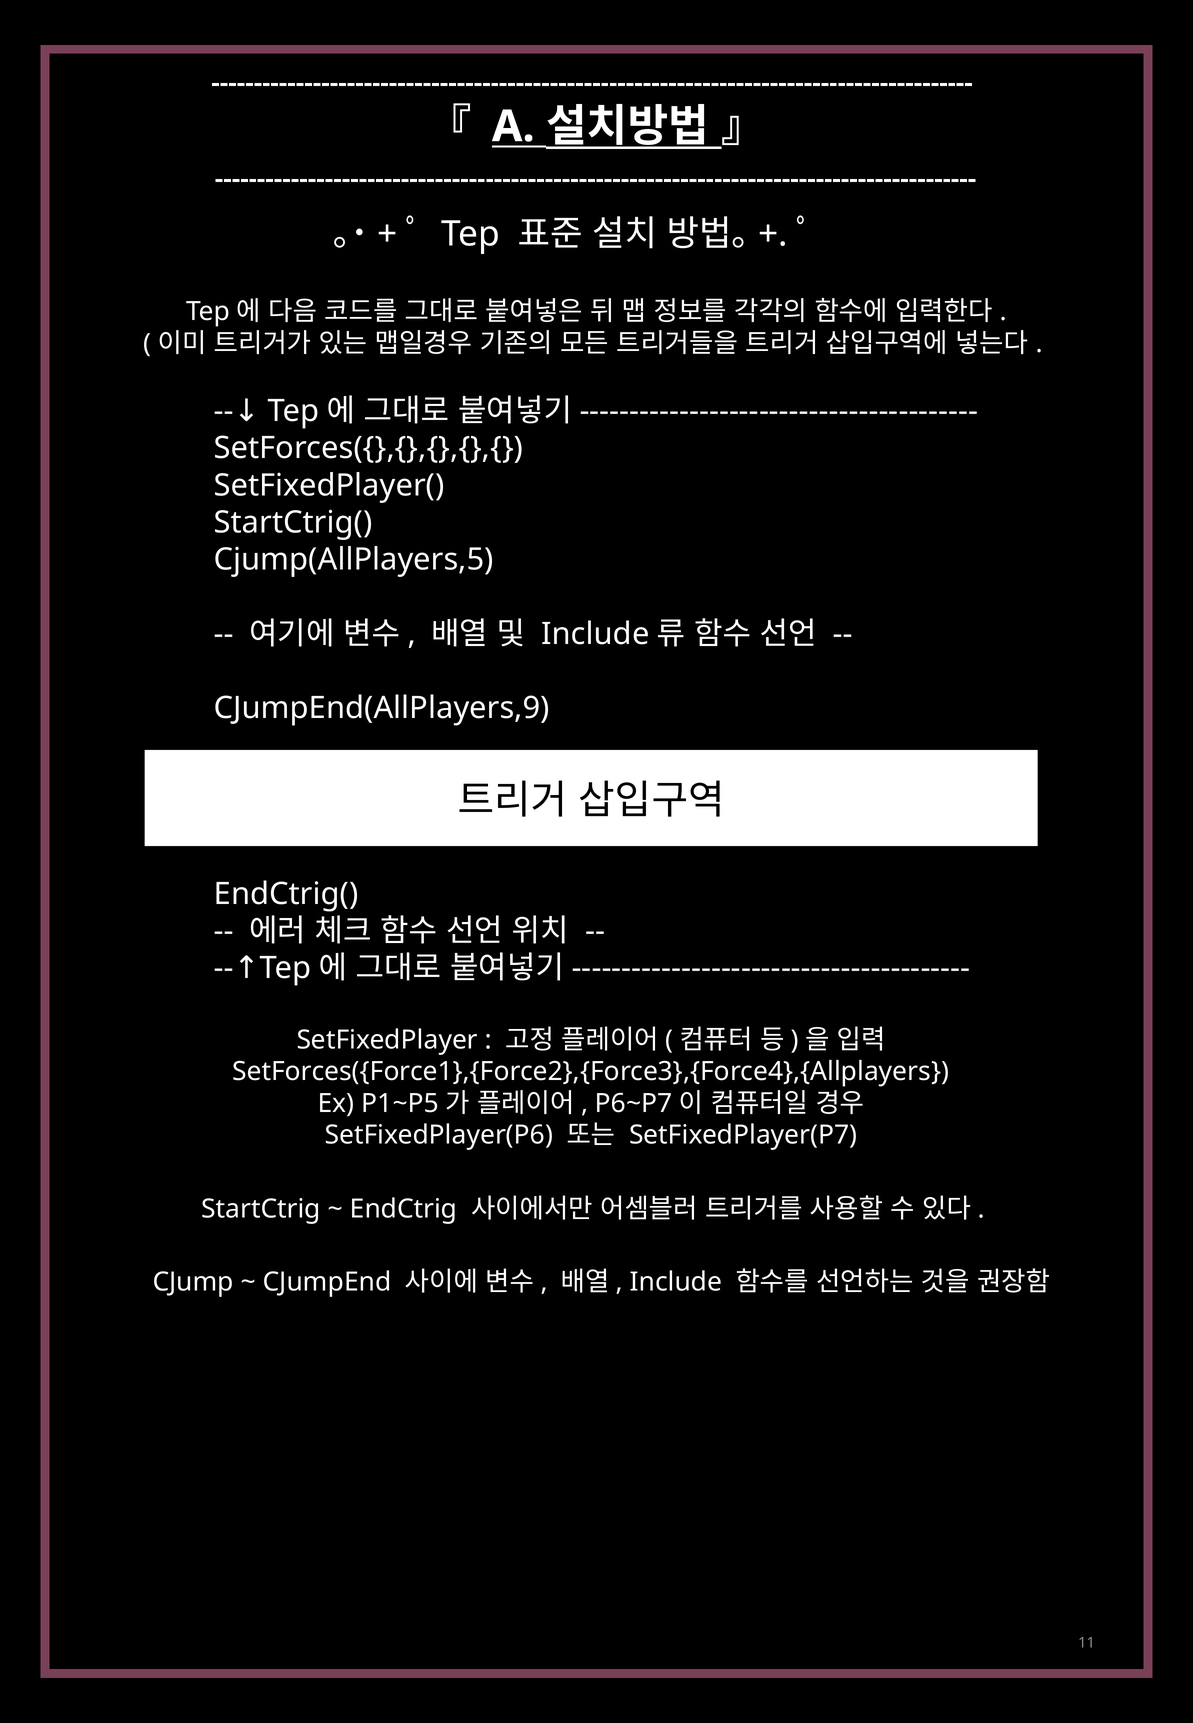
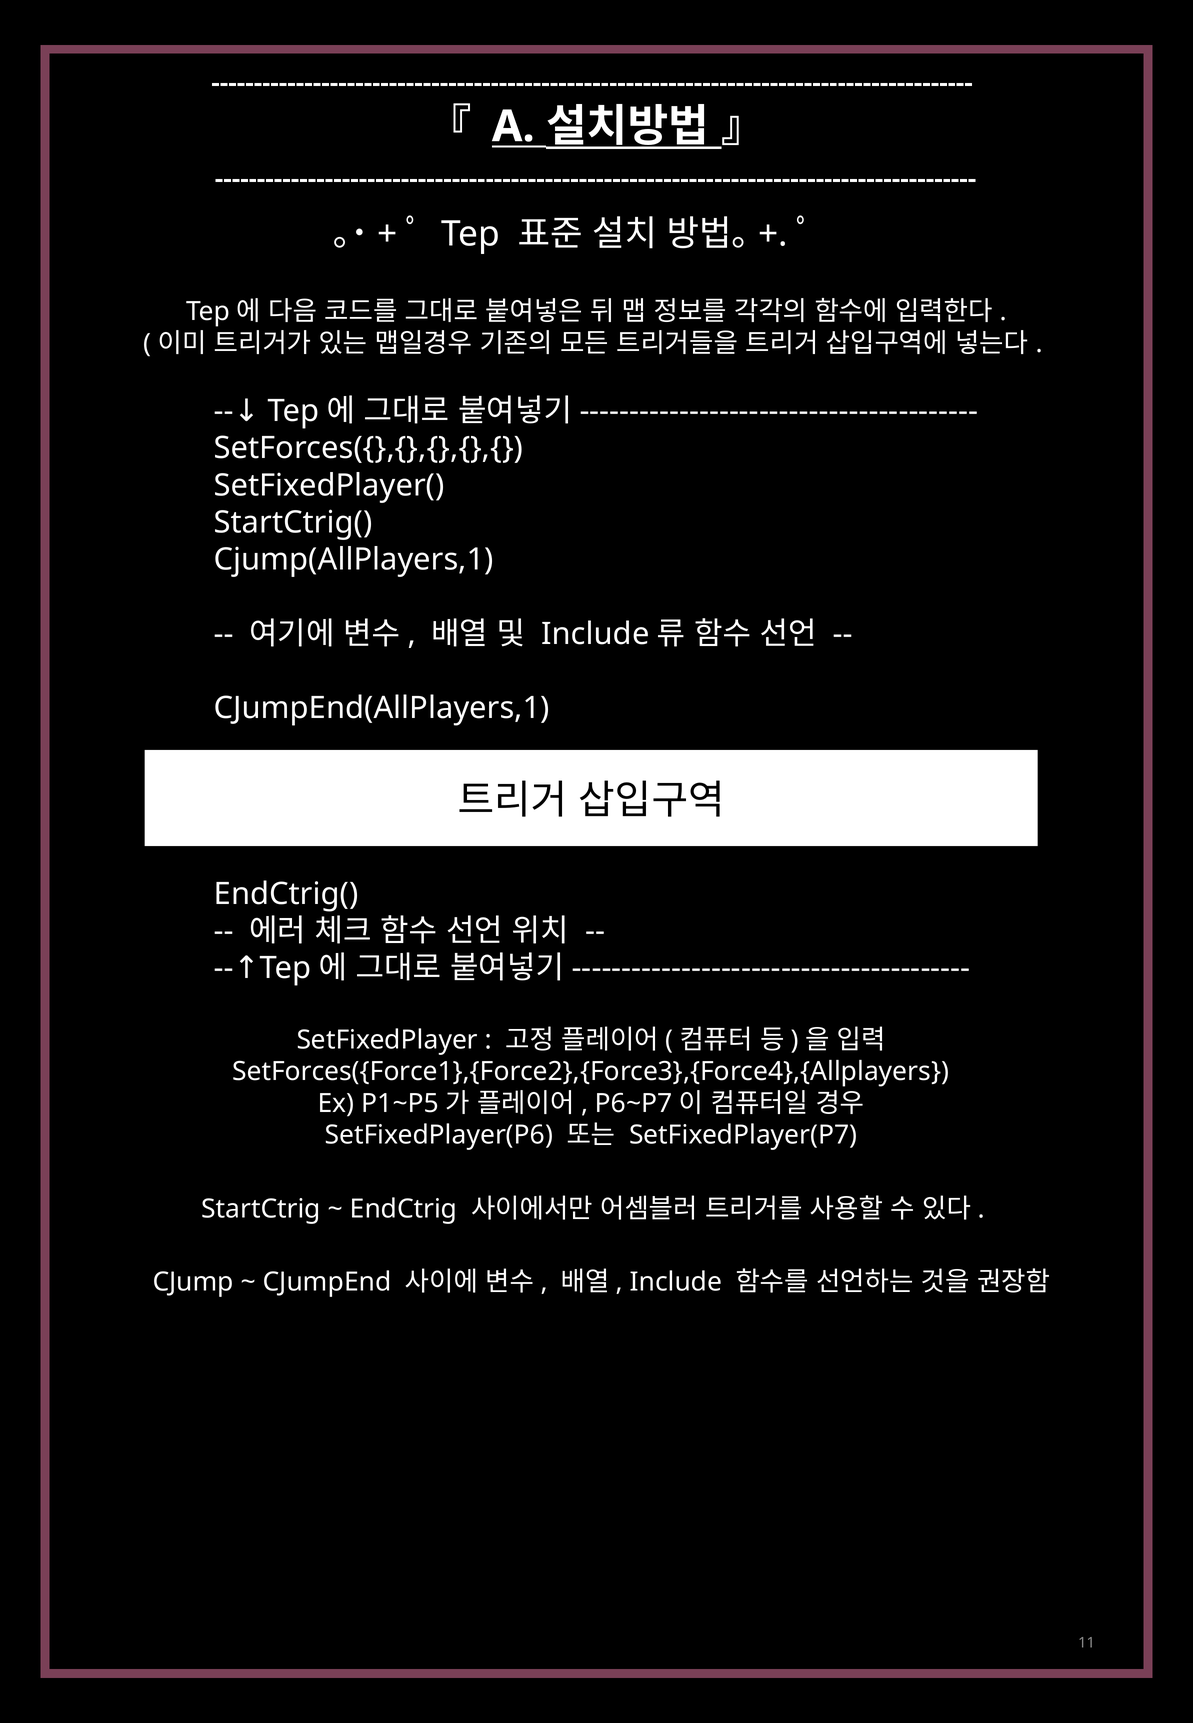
Cjump(AllPlayers,5: Cjump(AllPlayers,5 -> Cjump(AllPlayers,1
CJumpEnd(AllPlayers,9: CJumpEnd(AllPlayers,9 -> CJumpEnd(AllPlayers,1
